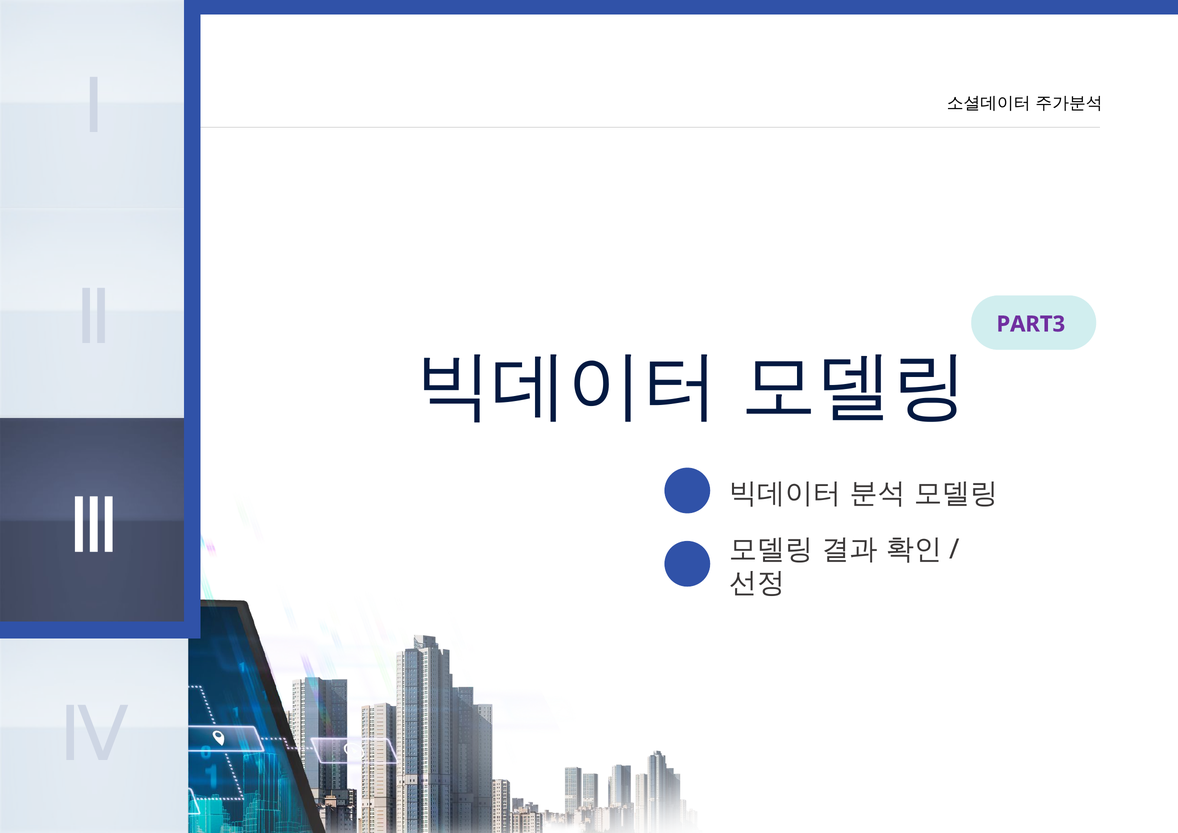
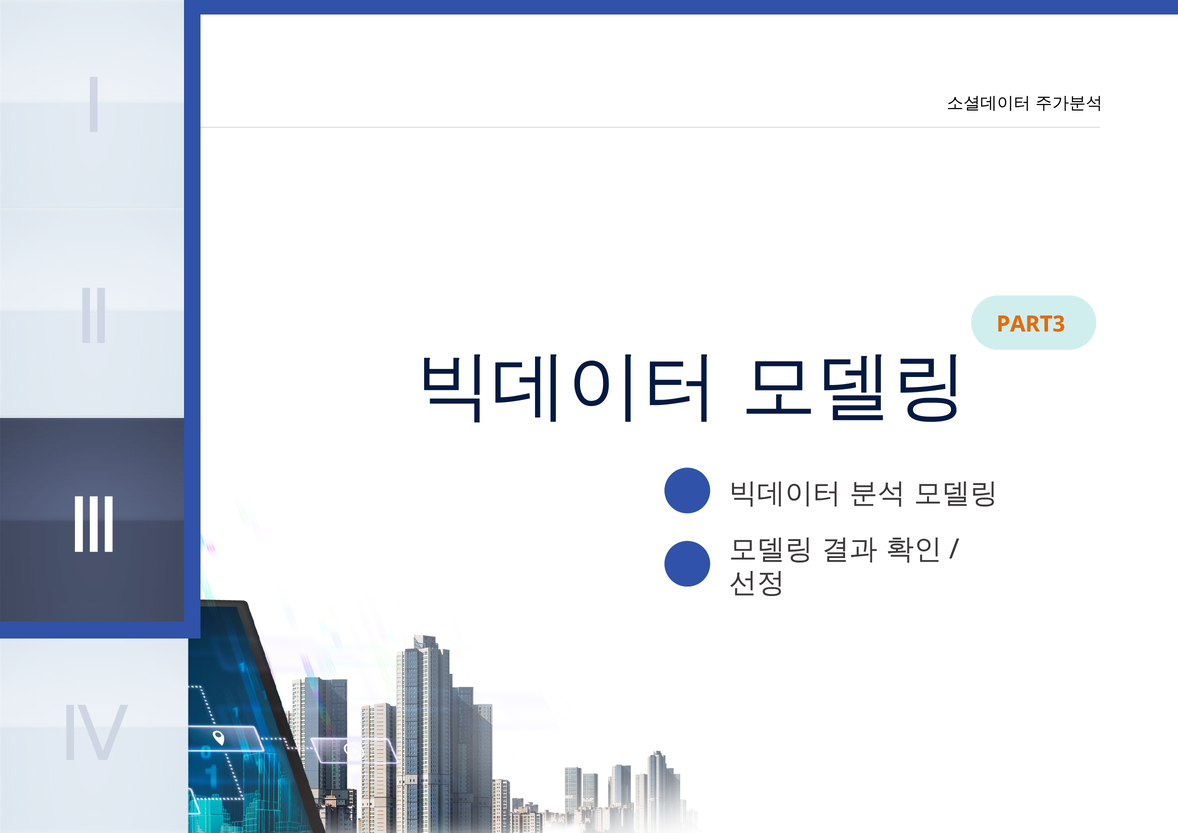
PART3 colour: purple -> orange
